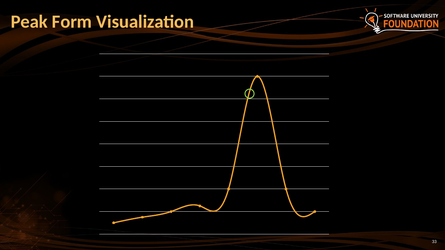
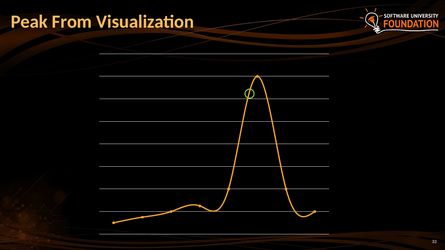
Form: Form -> From
